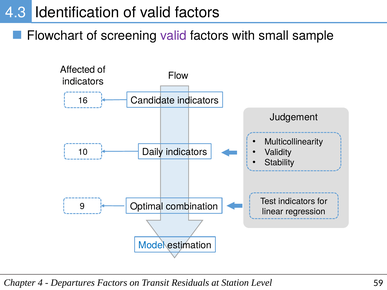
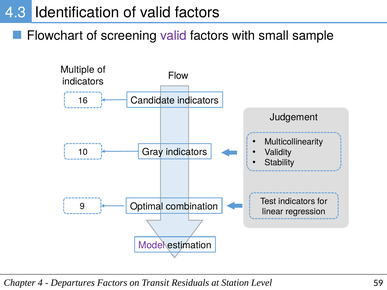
Affected: Affected -> Multiple
Daily: Daily -> Gray
Model colour: blue -> purple
